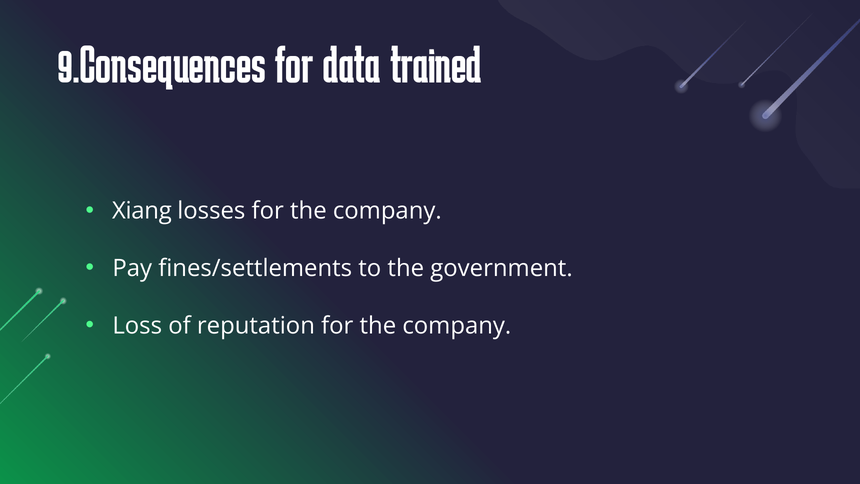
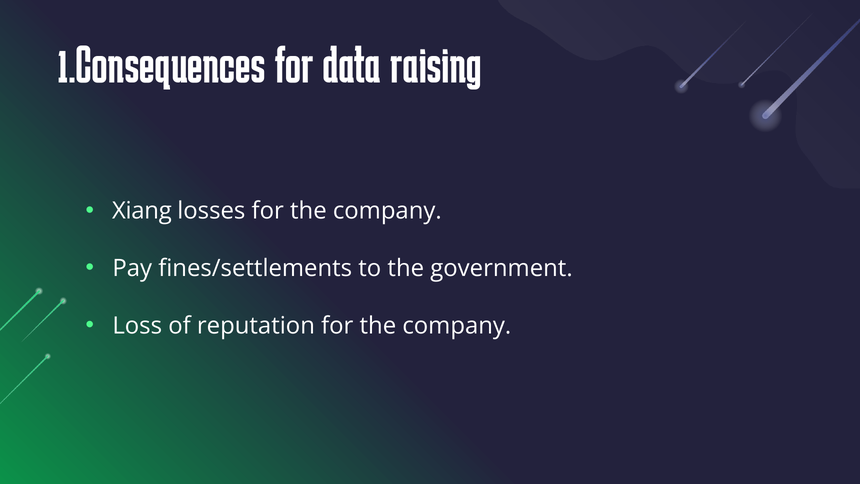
9.Consequences: 9.Consequences -> 1.Consequences
trained: trained -> raising
